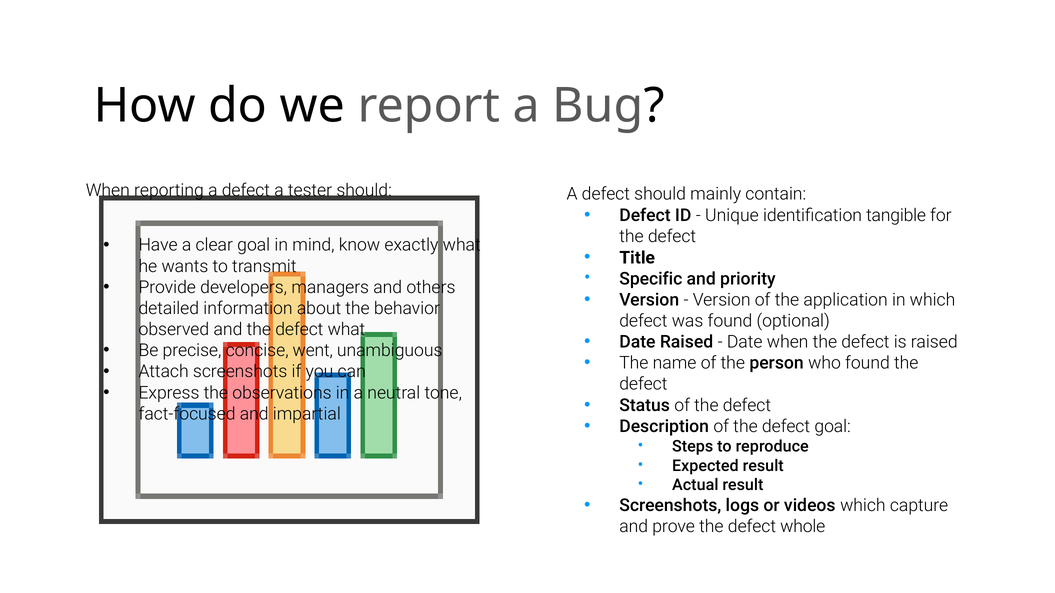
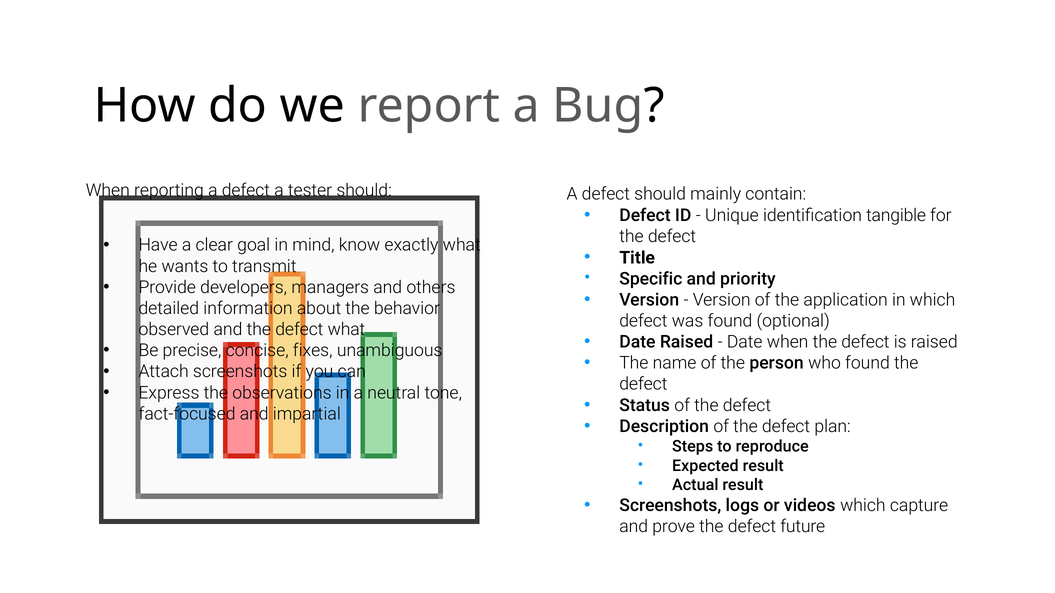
went: went -> fixes
defect goal: goal -> plan
whole: whole -> future
